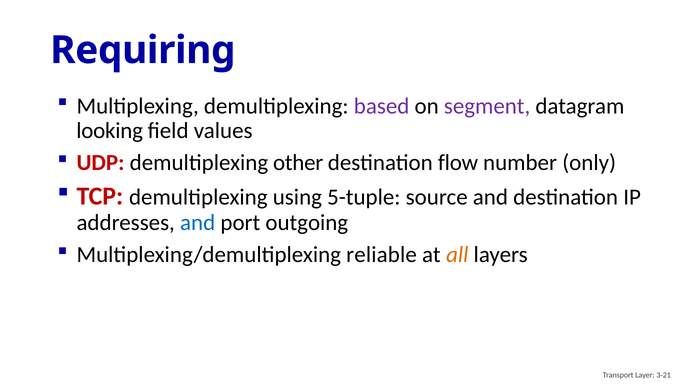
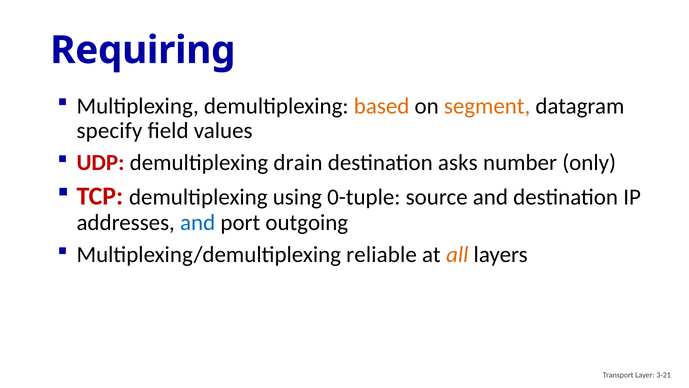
based colour: purple -> orange
segment colour: purple -> orange
looking: looking -> specify
other: other -> drain
flow: flow -> asks
5-tuple: 5-tuple -> 0-tuple
